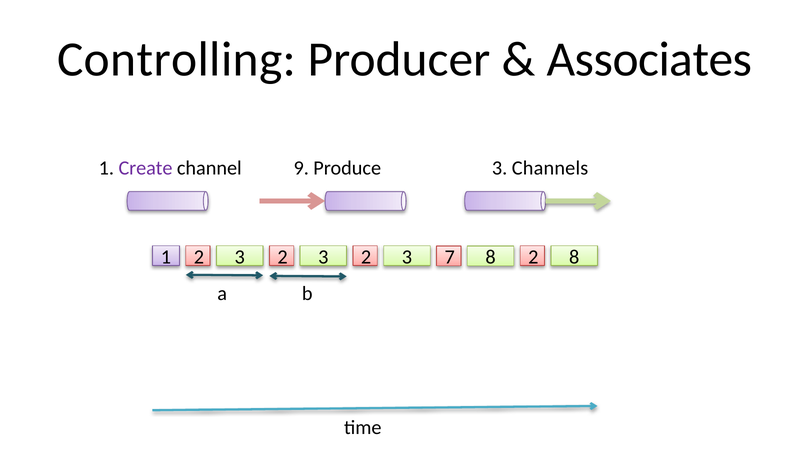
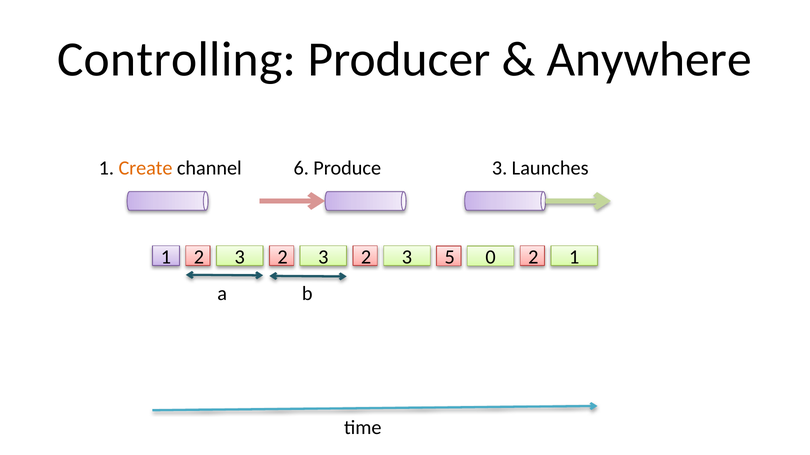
Associates: Associates -> Anywhere
Create colour: purple -> orange
9: 9 -> 6
Channels: Channels -> Launches
7: 7 -> 5
3 8: 8 -> 0
2 8: 8 -> 1
